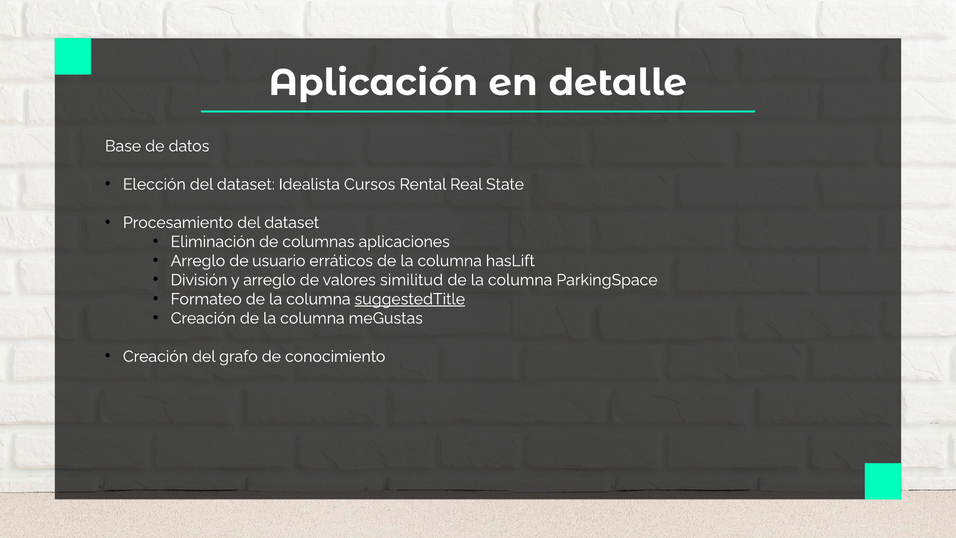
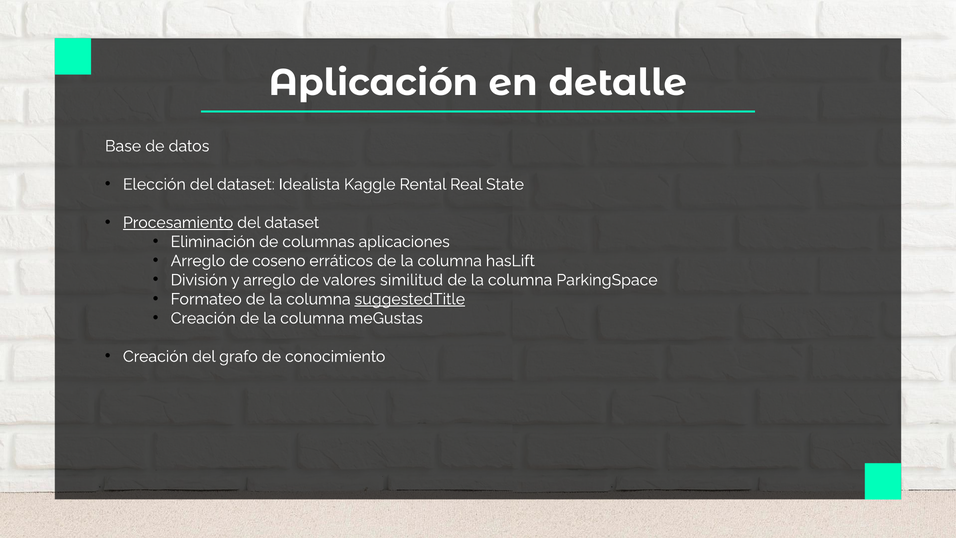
Cursos: Cursos -> Kaggle
Procesamiento underline: none -> present
usuario: usuario -> coseno
